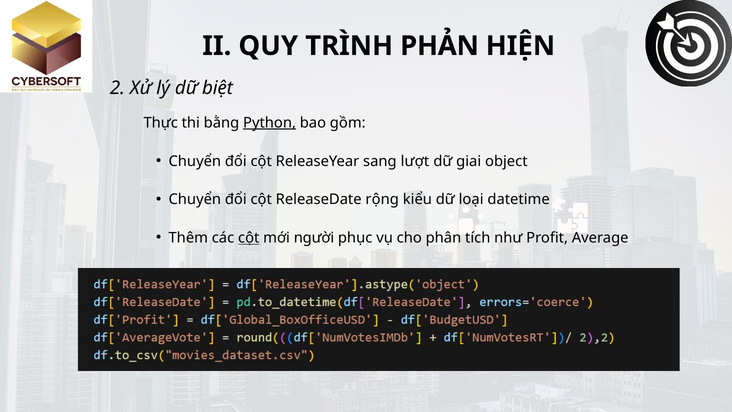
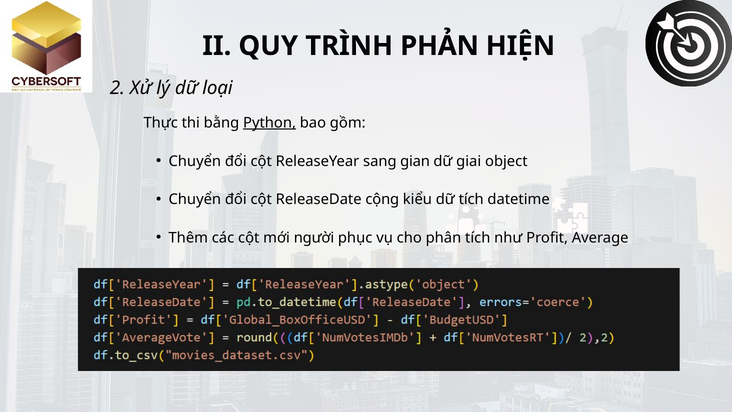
biệt: biệt -> loại
lượt: lượt -> gian
rộng: rộng -> cộng
dữ loại: loại -> tích
cột at (249, 238) underline: present -> none
